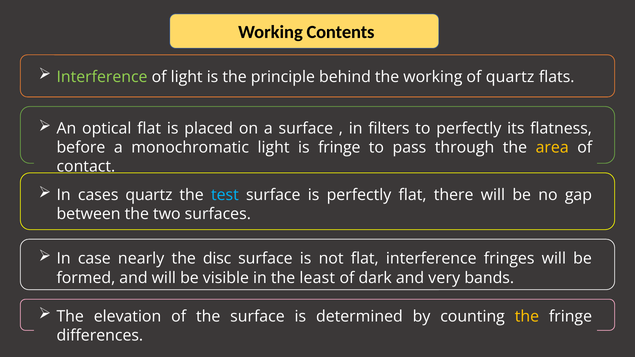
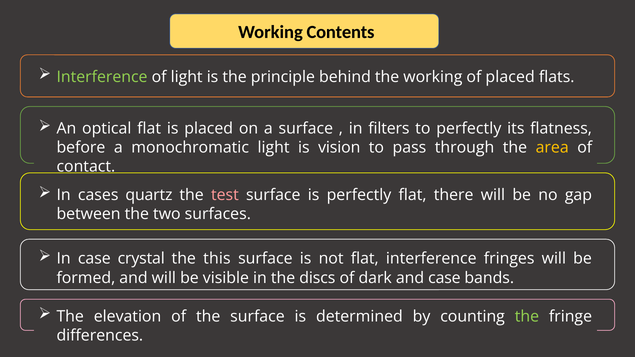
of quartz: quartz -> placed
is fringe: fringe -> vision
test colour: light blue -> pink
nearly: nearly -> crystal
disc: disc -> this
least: least -> discs
and very: very -> case
the at (527, 316) colour: yellow -> light green
